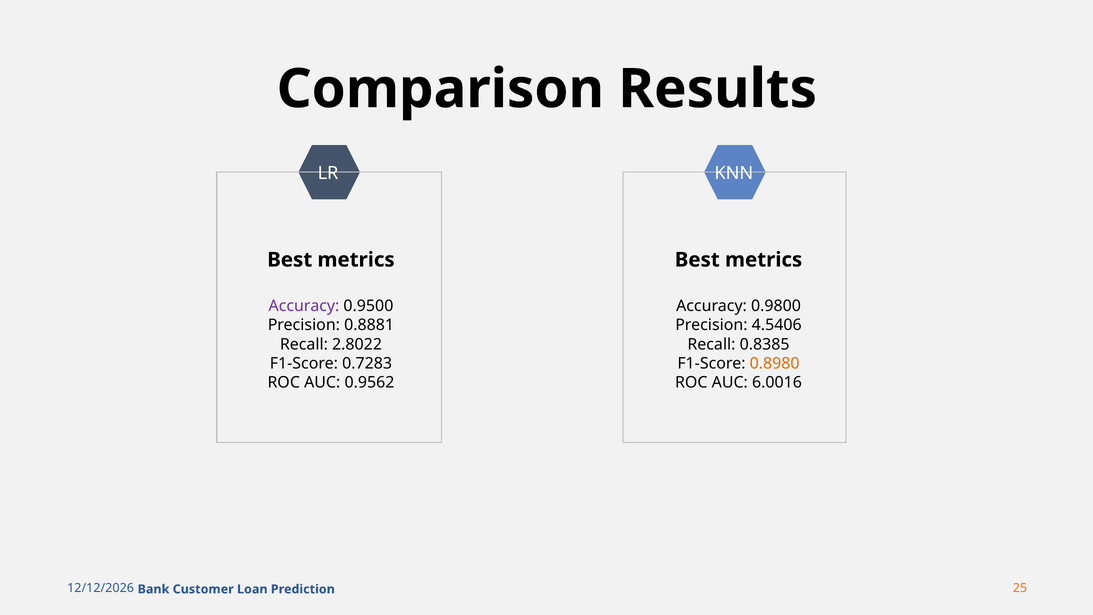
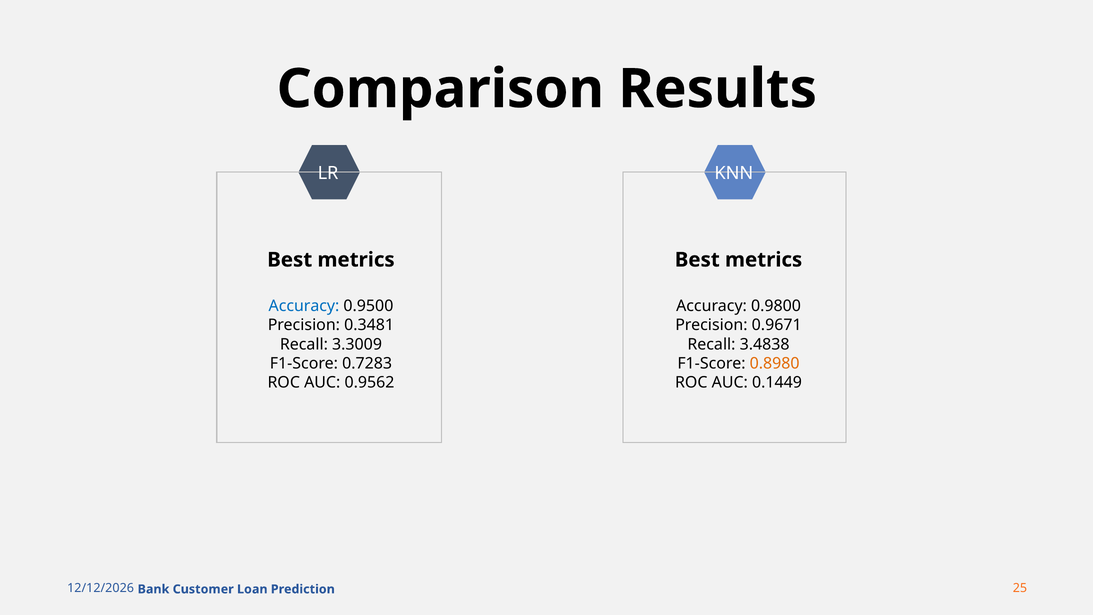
Accuracy at (304, 306) colour: purple -> blue
0.8881: 0.8881 -> 0.3481
4.5406: 4.5406 -> 0.9671
2.8022: 2.8022 -> 3.3009
0.8385: 0.8385 -> 3.4838
6.0016: 6.0016 -> 0.1449
